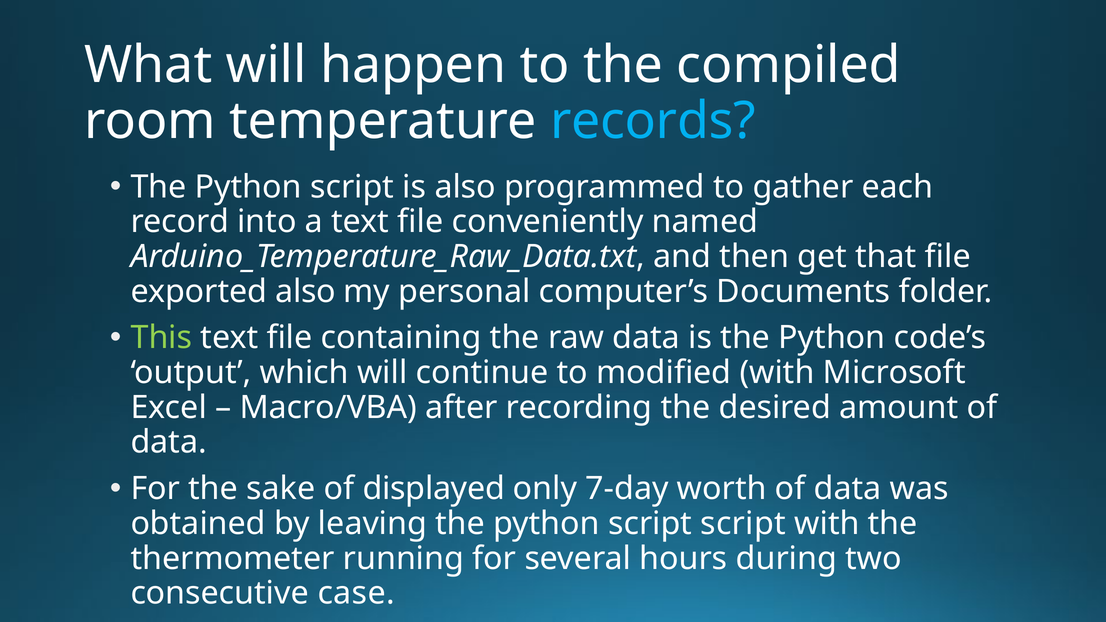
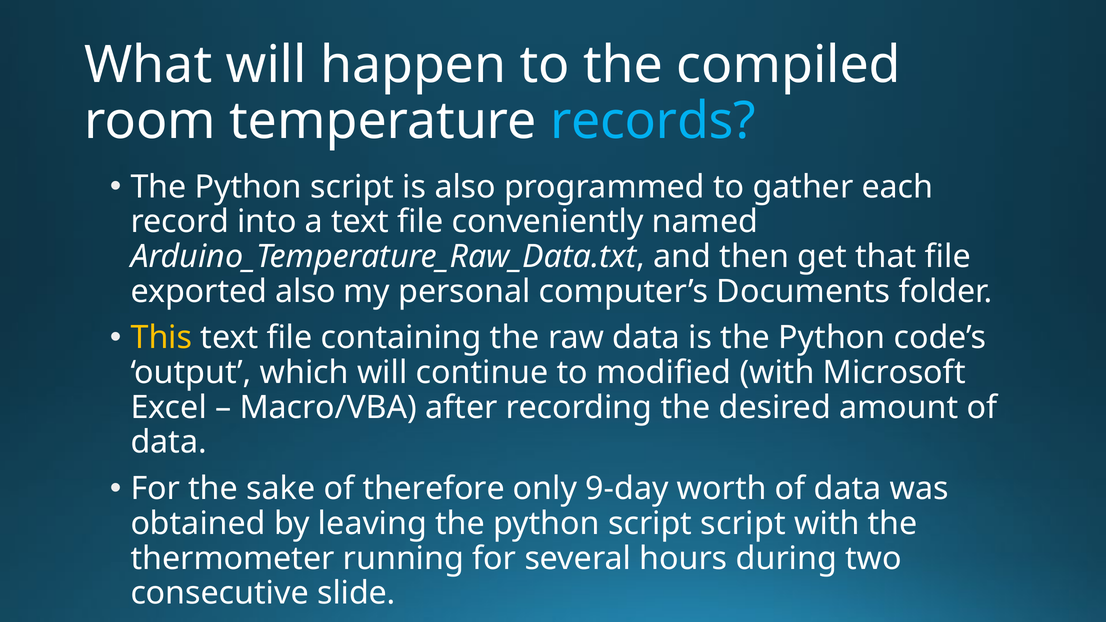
This colour: light green -> yellow
displayed: displayed -> therefore
7-day: 7-day -> 9-day
case: case -> slide
